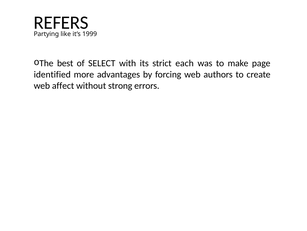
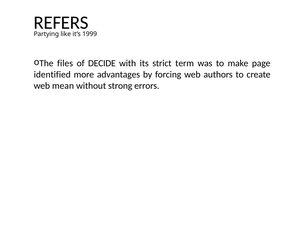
best: best -> files
SELECT: SELECT -> DECIDE
each: each -> term
affect: affect -> mean
